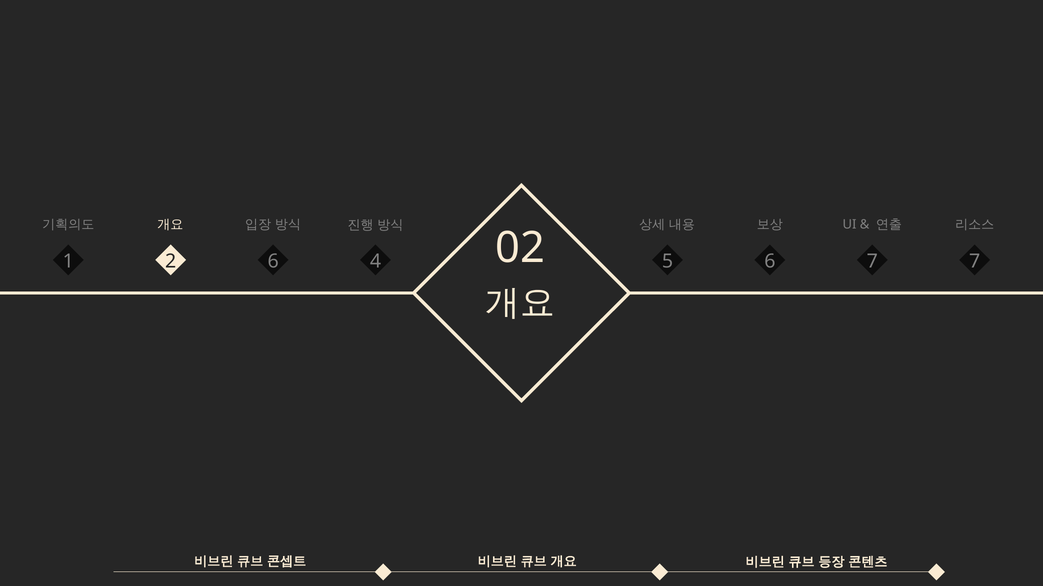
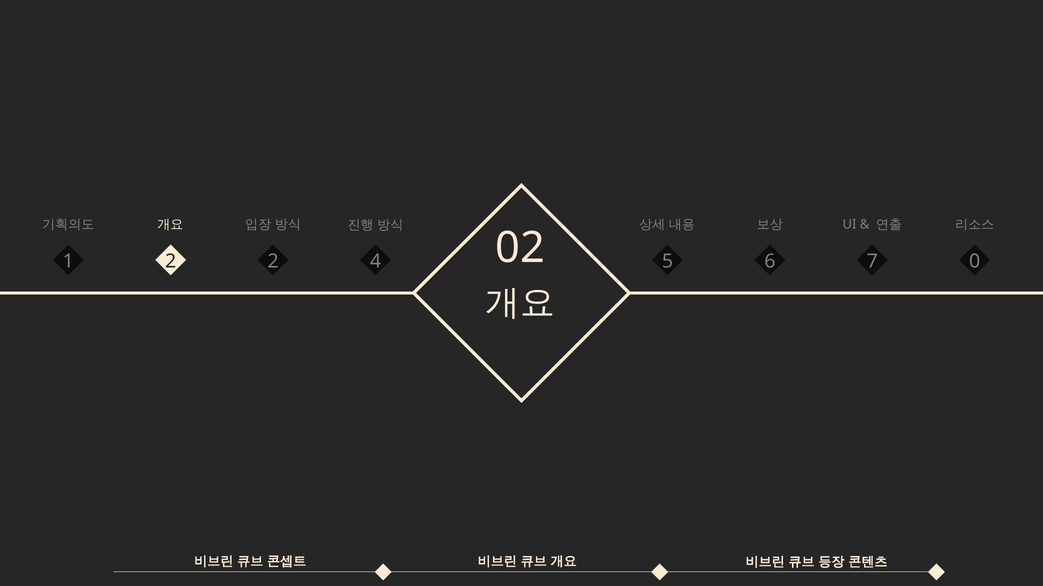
2 6: 6 -> 2
4 7: 7 -> 0
